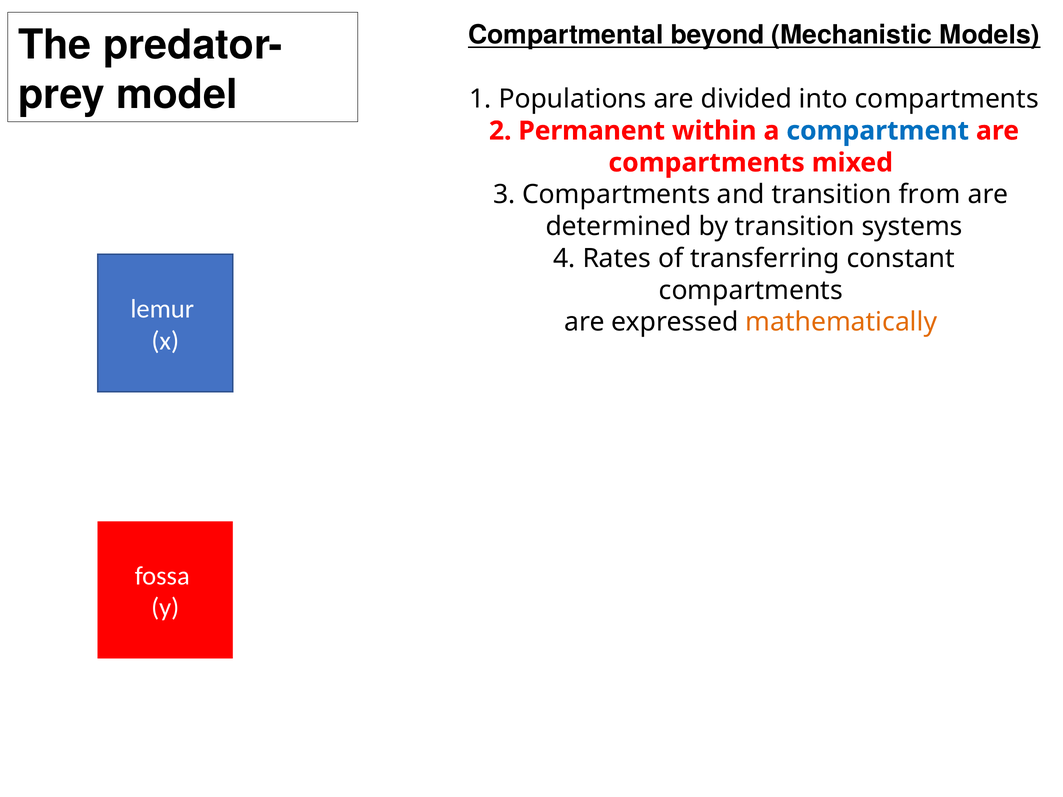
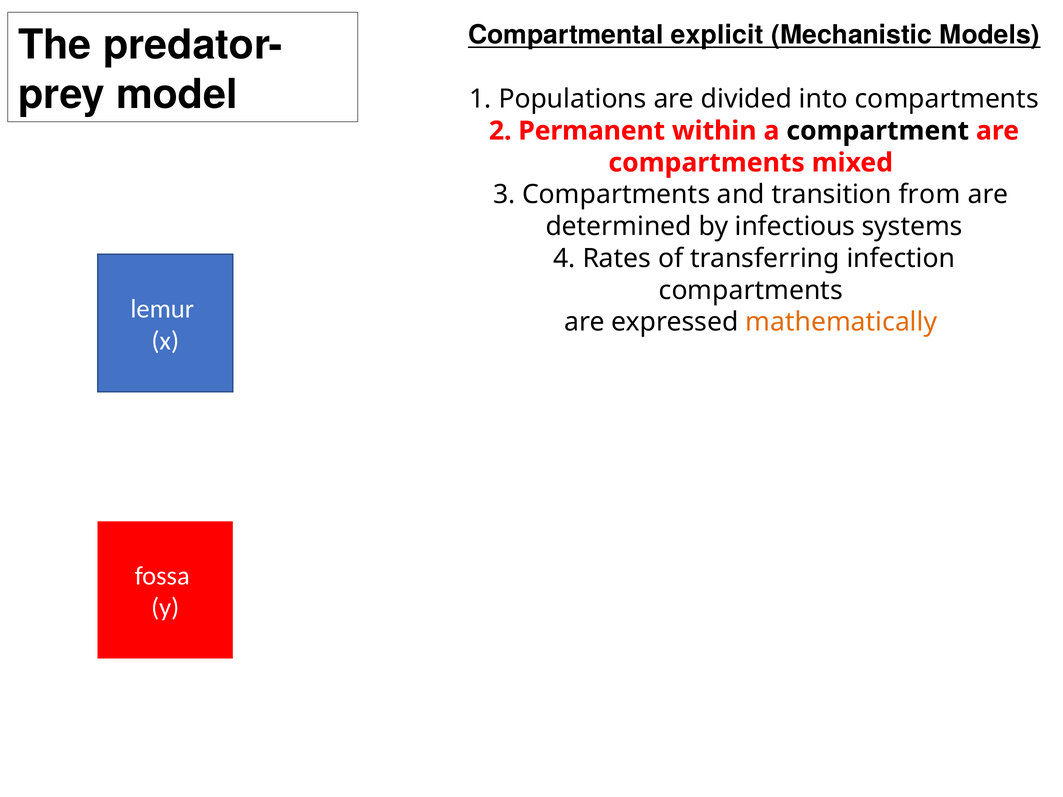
beyond: beyond -> explicit
compartment colour: blue -> black
by transition: transition -> infectious
constant: constant -> infection
